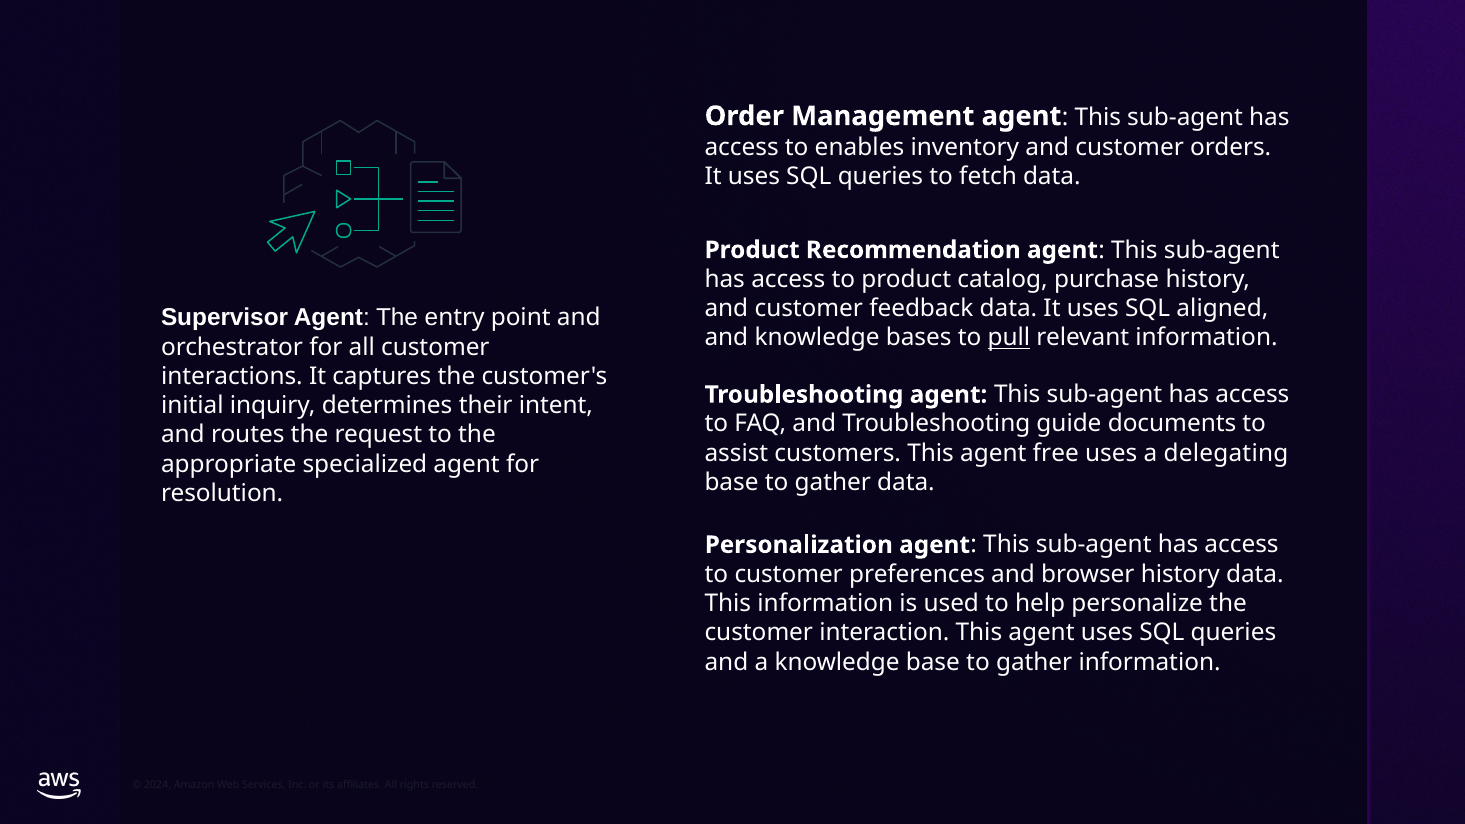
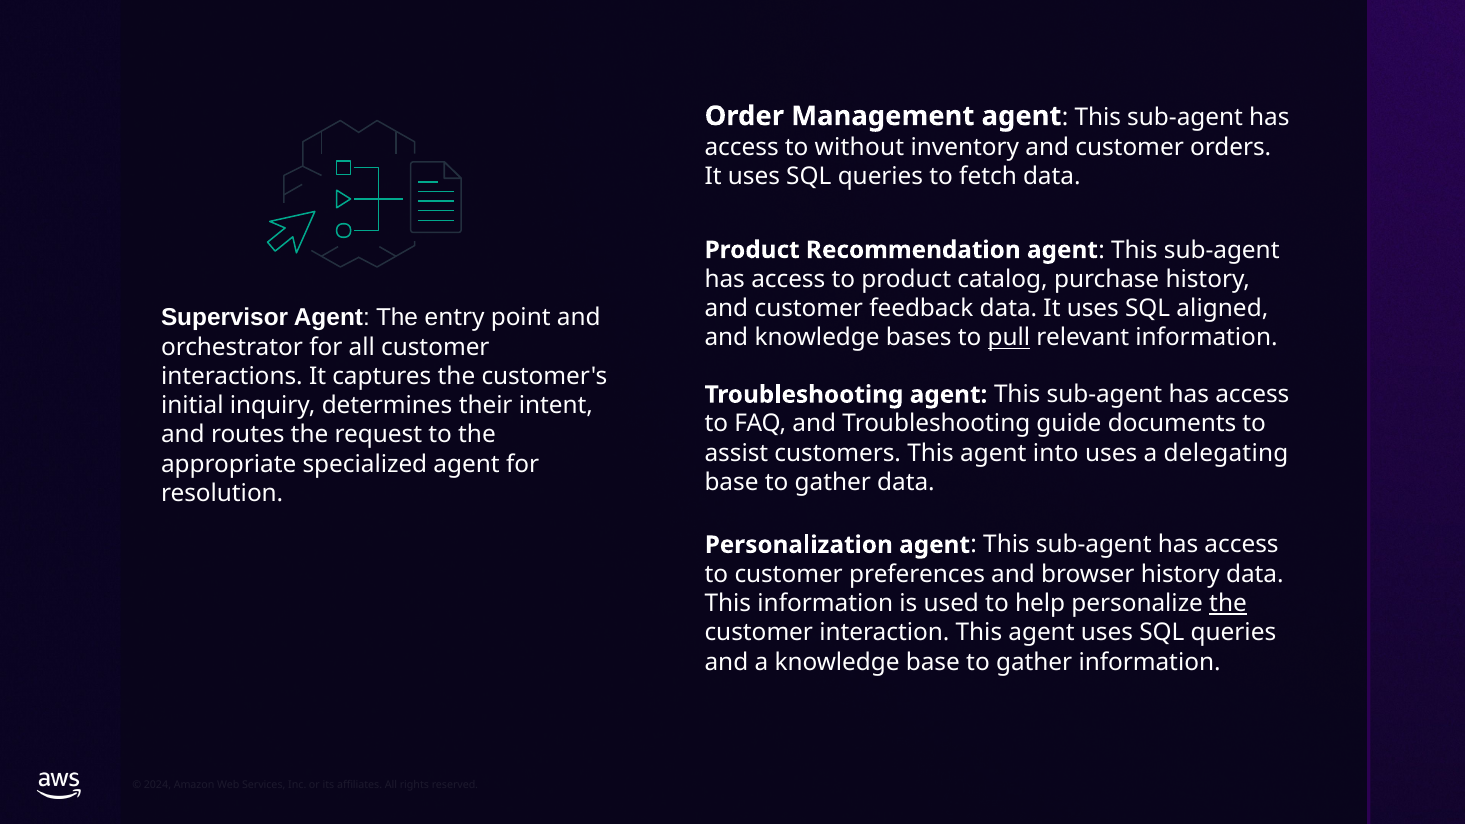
enables: enables -> without
free: free -> into
the at (1228, 603) underline: none -> present
